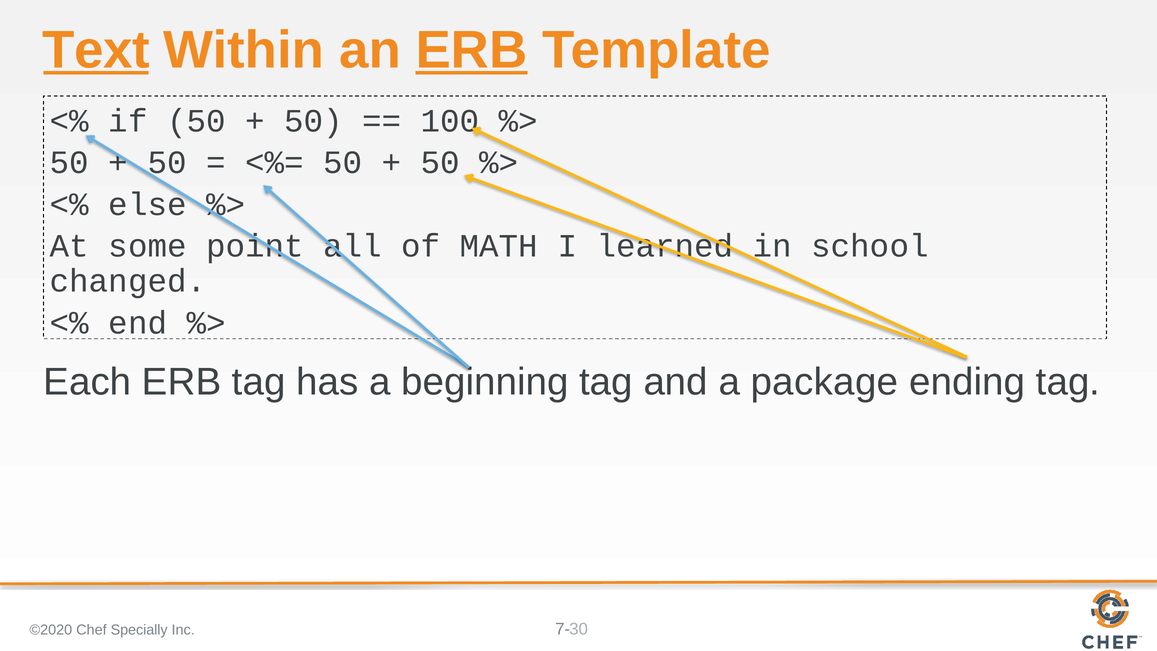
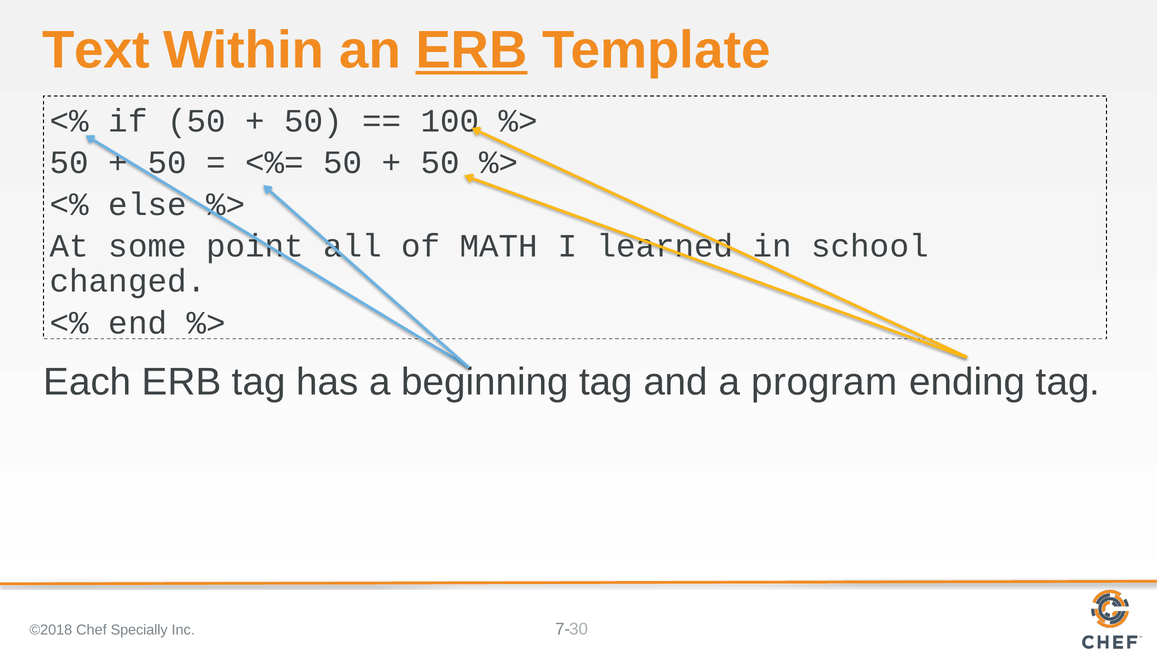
Text underline: present -> none
package: package -> program
©2020: ©2020 -> ©2018
